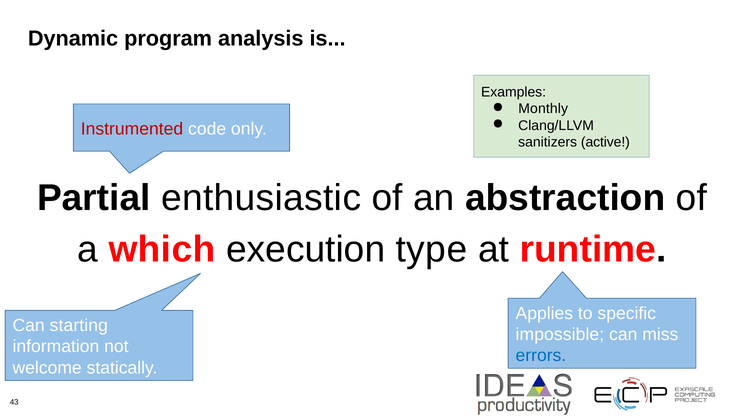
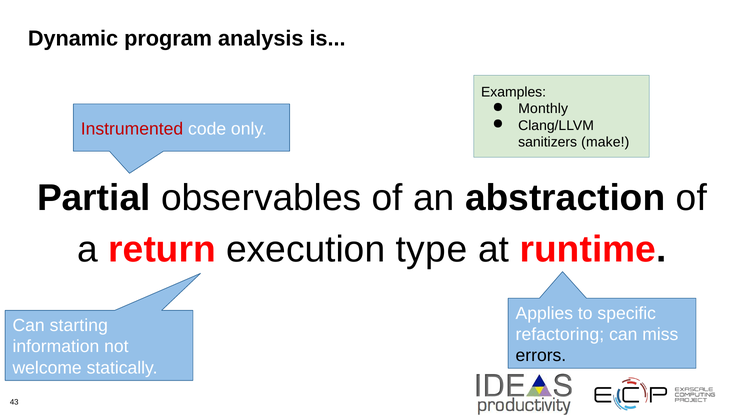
active: active -> make
enthusiastic: enthusiastic -> observables
which: which -> return
impossible: impossible -> refactoring
errors colour: blue -> black
